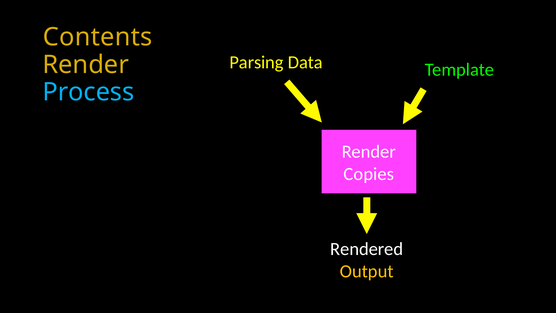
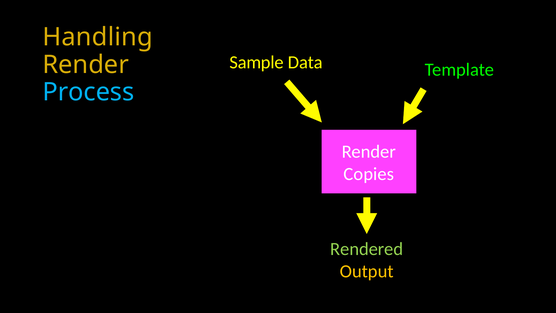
Contents: Contents -> Handling
Parsing: Parsing -> Sample
Rendered colour: white -> light green
